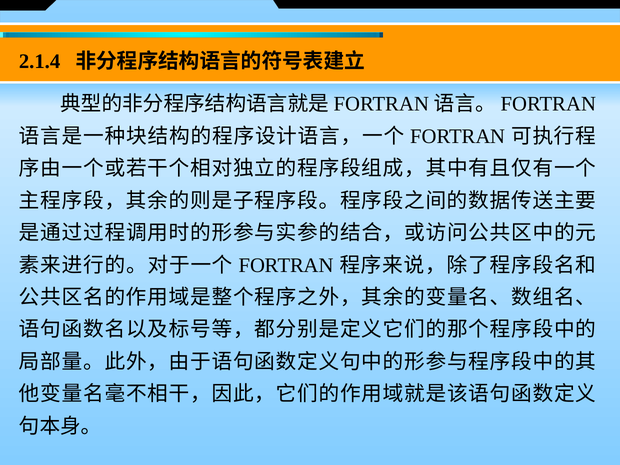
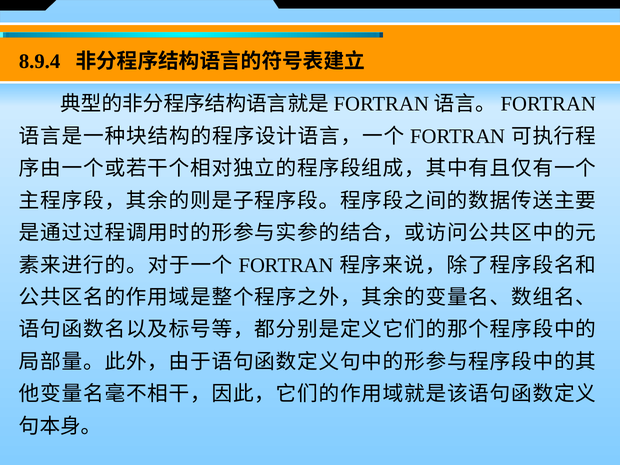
2.1.4: 2.1.4 -> 8.9.4
